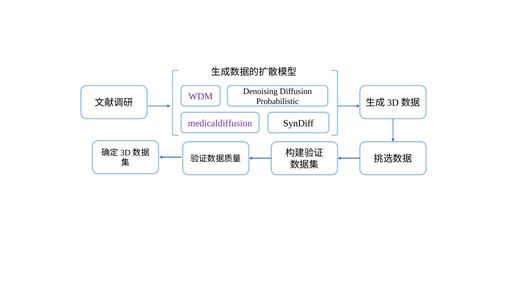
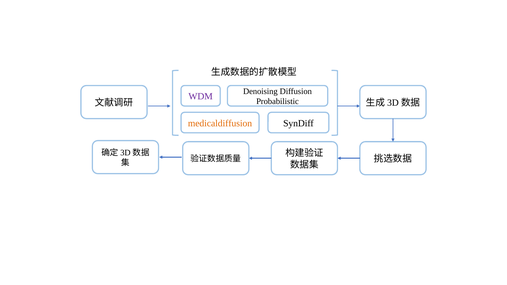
medicaldiffusion colour: purple -> orange
